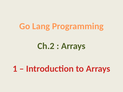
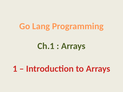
Ch.2: Ch.2 -> Ch.1
